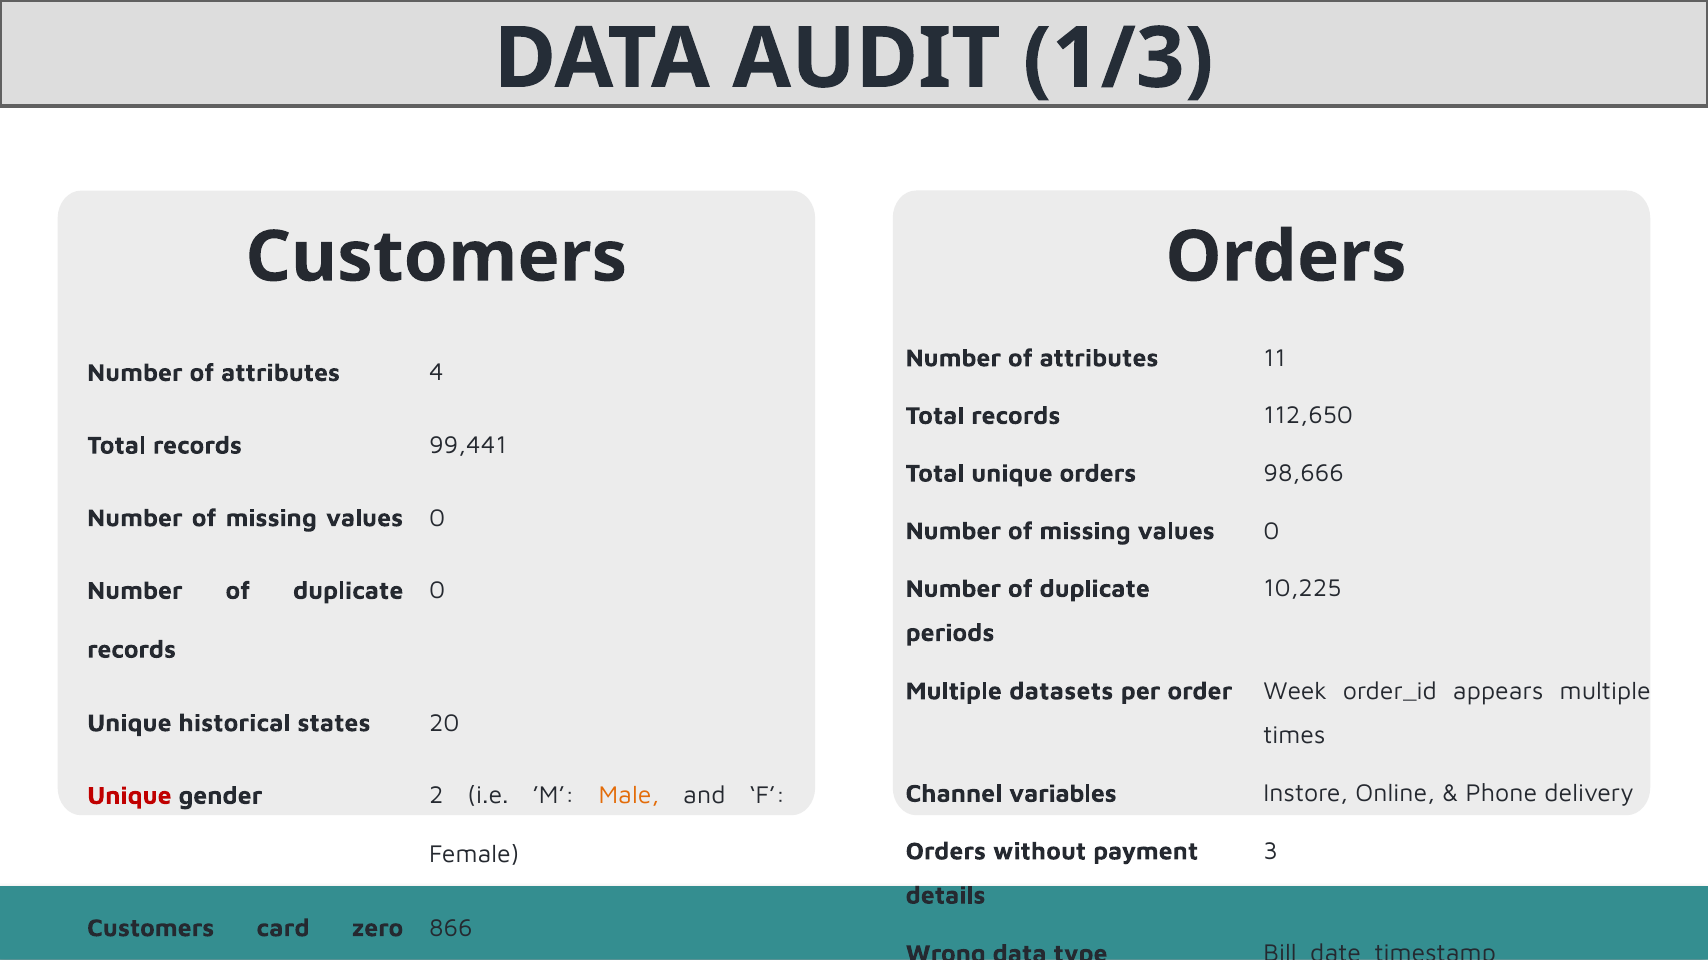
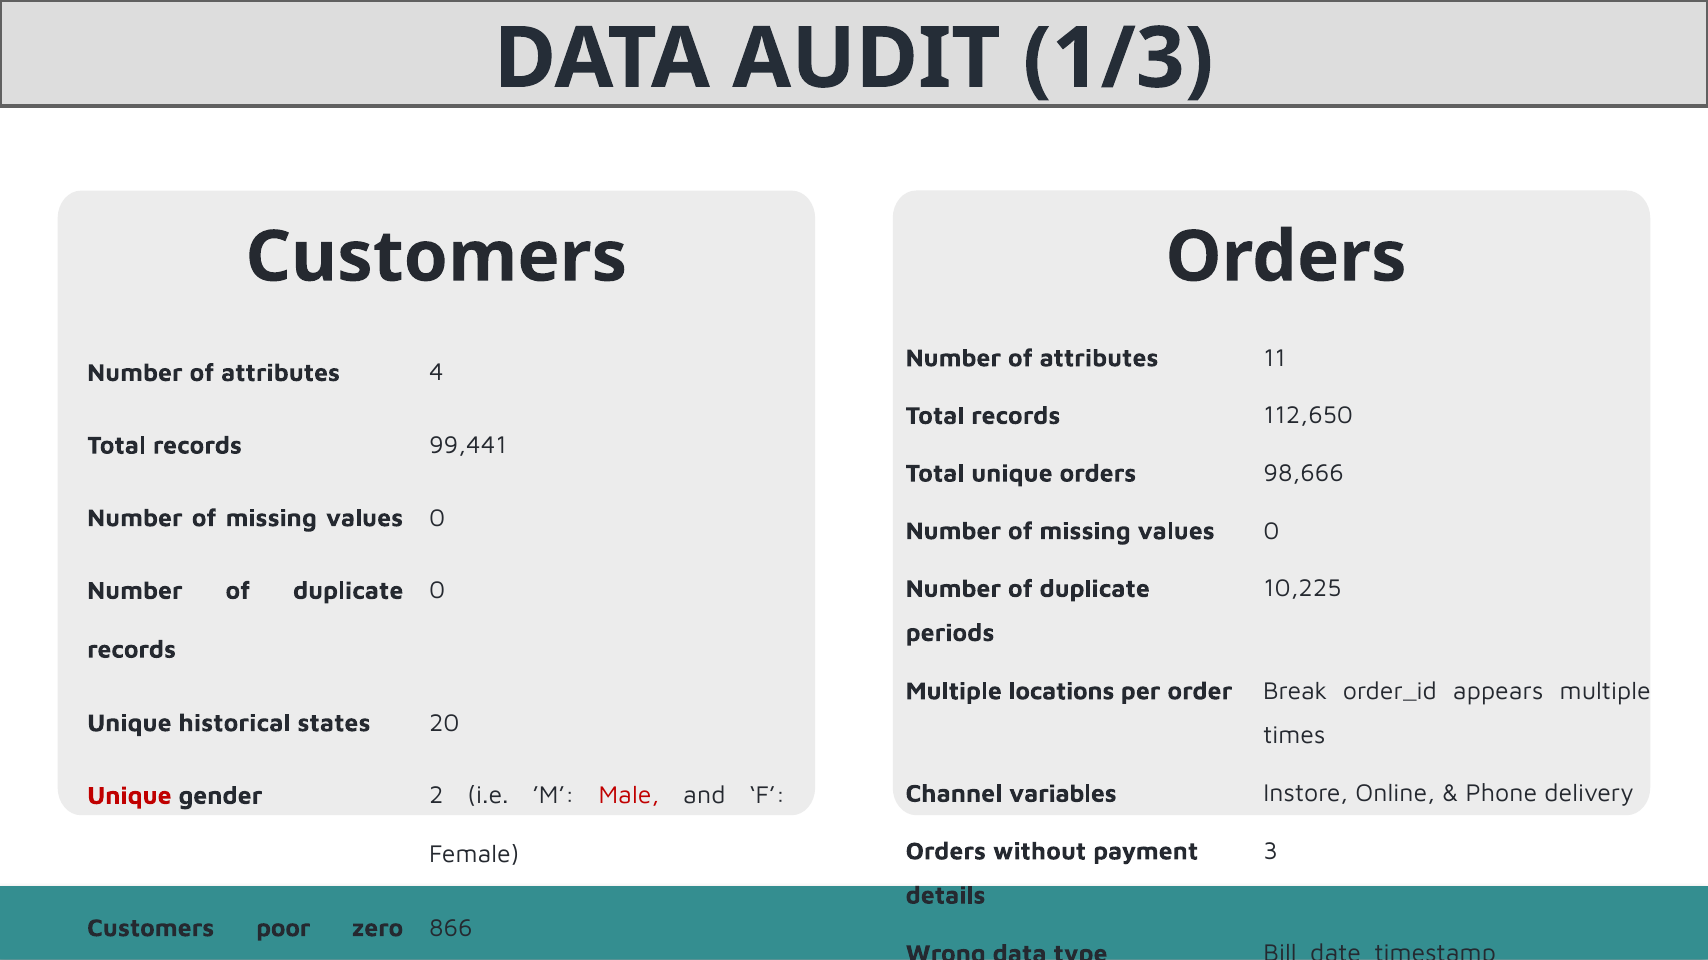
datasets: datasets -> locations
Week: Week -> Break
Male colour: orange -> red
card: card -> poor
